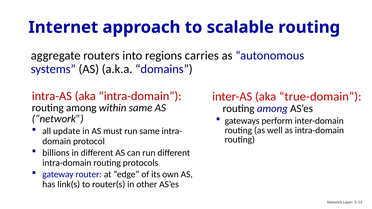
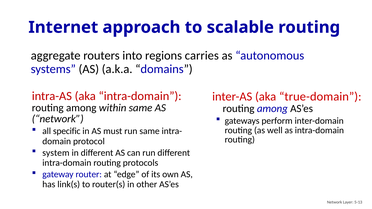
update: update -> specific
billions: billions -> system
